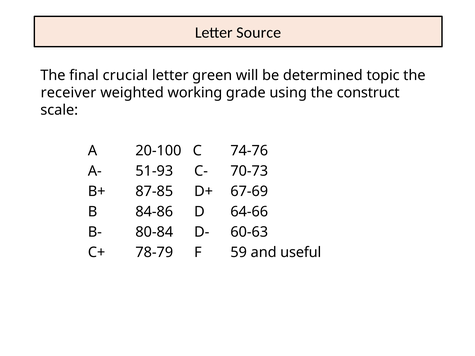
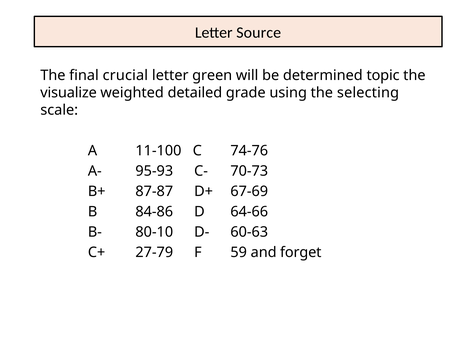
receiver: receiver -> visualize
working: working -> detailed
construct: construct -> selecting
20-100: 20-100 -> 11-100
51-93: 51-93 -> 95-93
87-85: 87-85 -> 87-87
80-84: 80-84 -> 80-10
78-79: 78-79 -> 27-79
useful: useful -> forget
